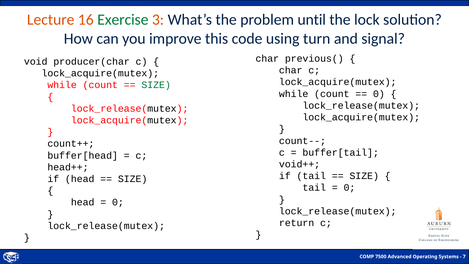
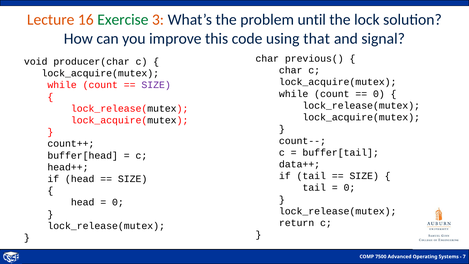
turn: turn -> that
SIZE at (156, 85) colour: green -> purple
void++: void++ -> data++
